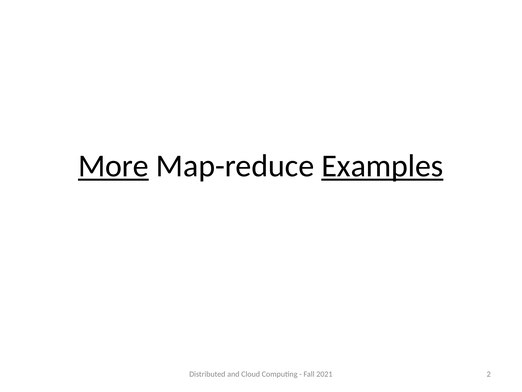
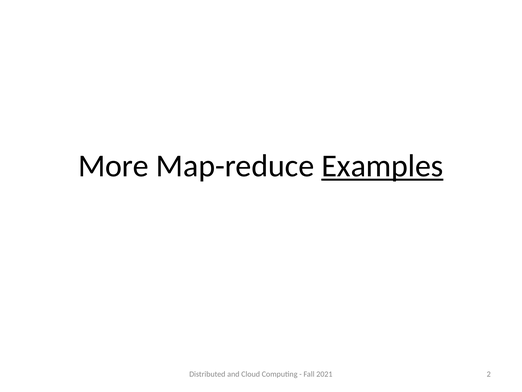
More underline: present -> none
